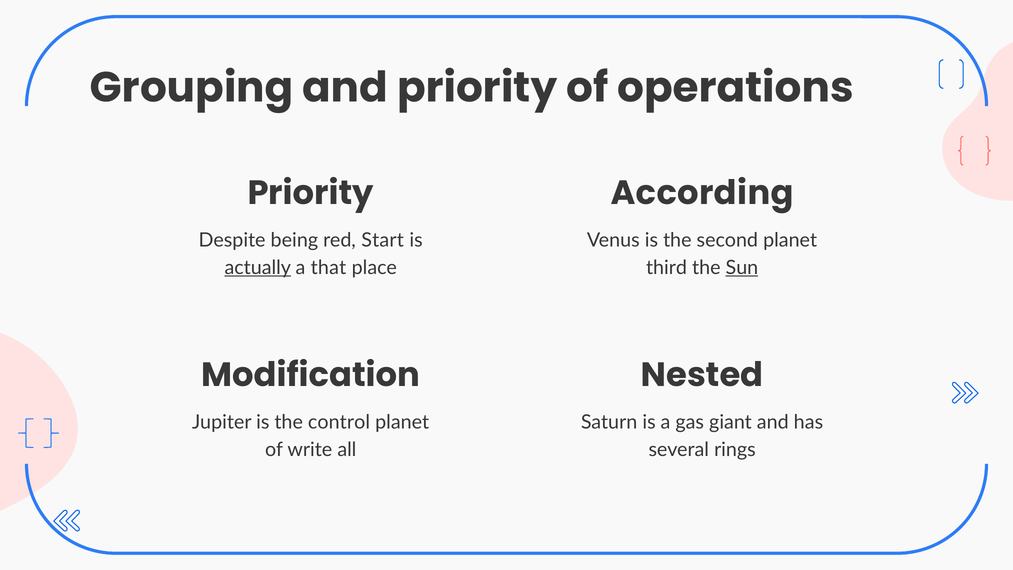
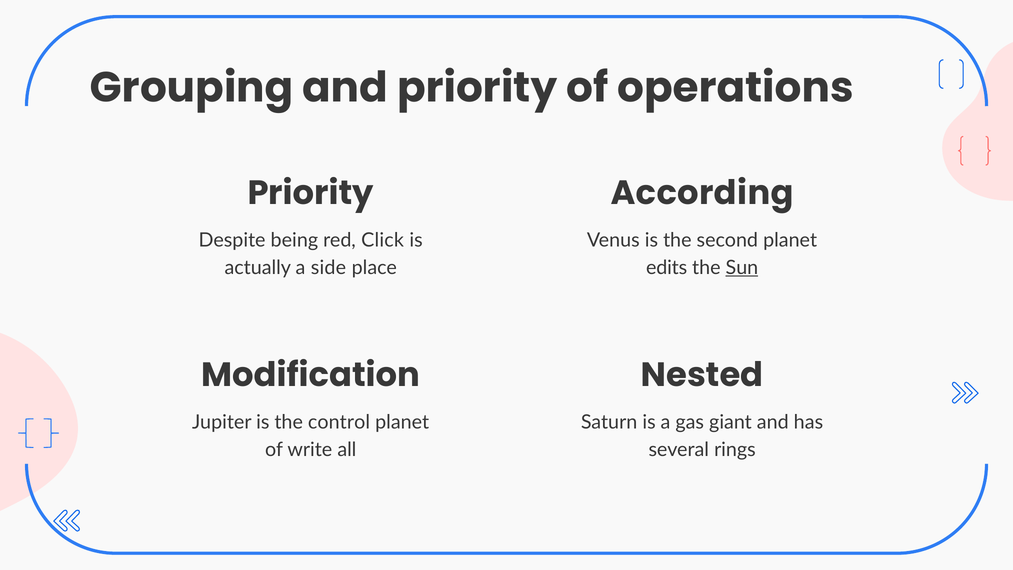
Start: Start -> Click
actually underline: present -> none
that: that -> side
third: third -> edits
